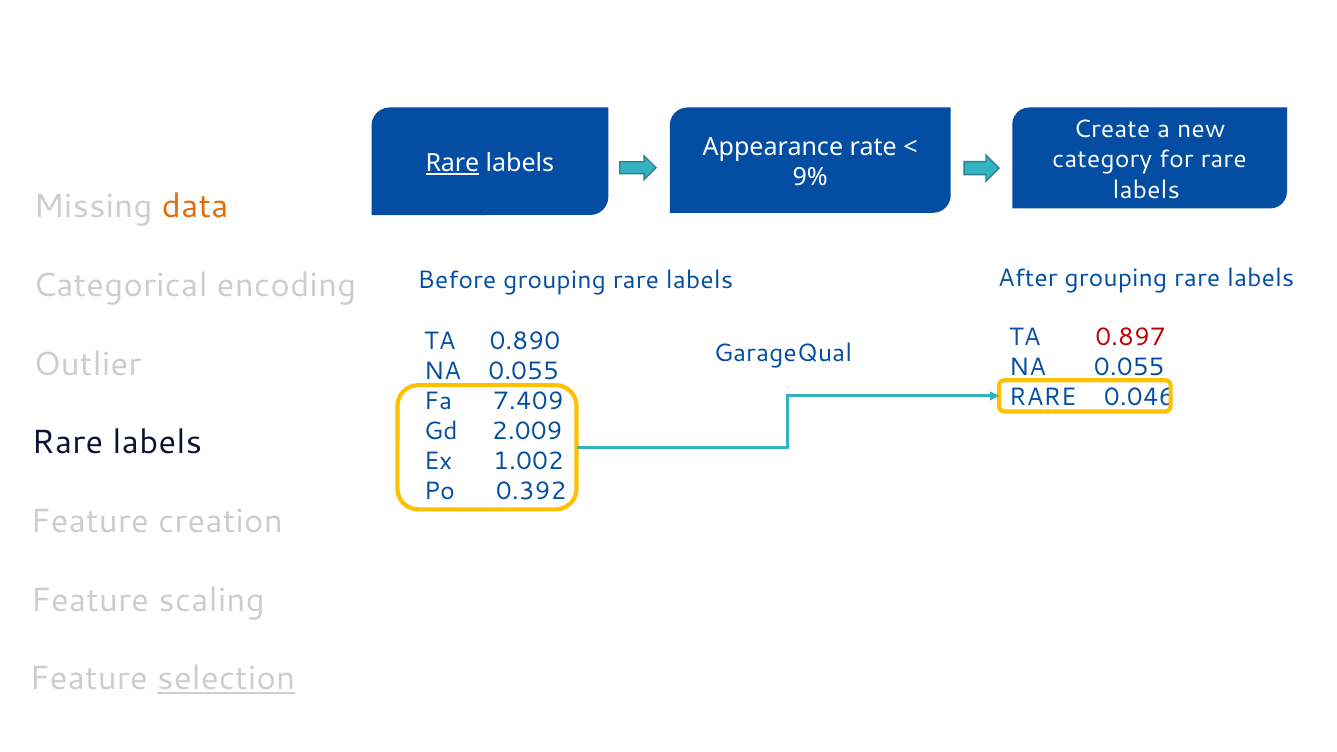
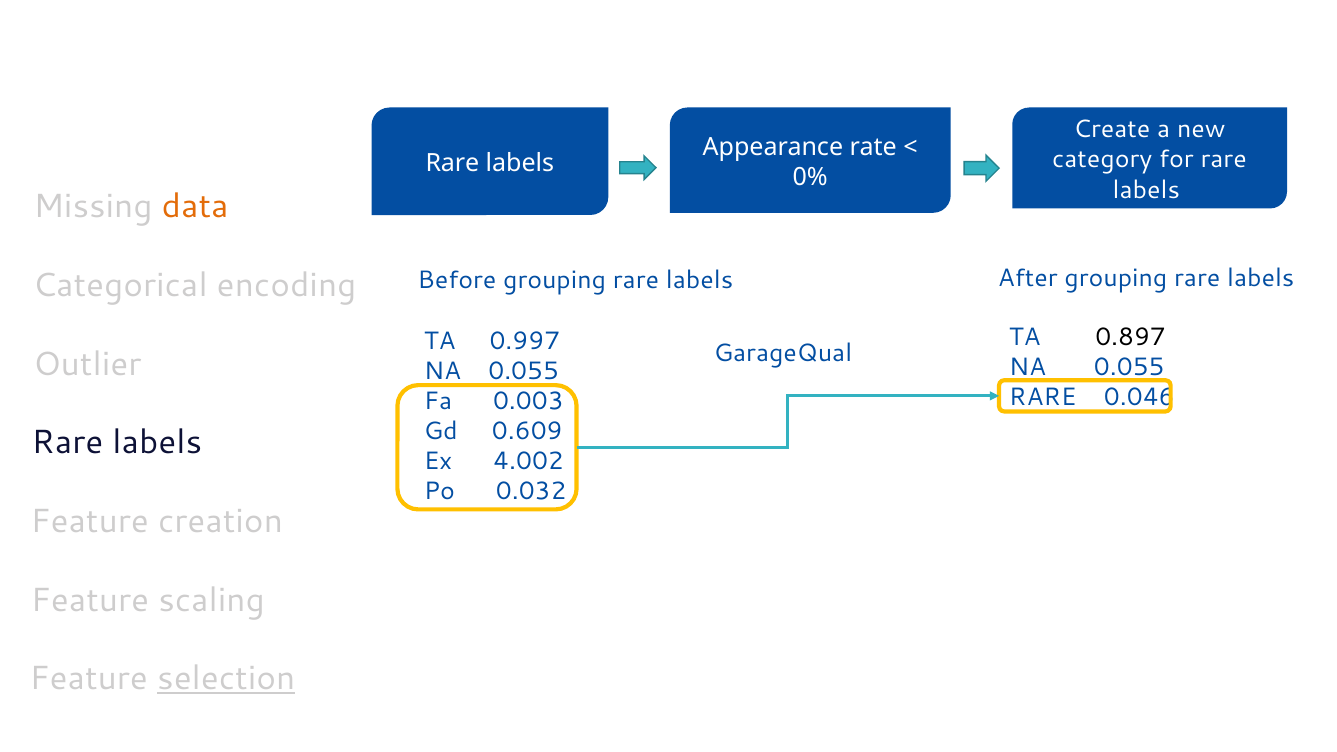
Rare at (452, 163) underline: present -> none
9%: 9% -> 0%
0.897 colour: red -> black
0.890: 0.890 -> 0.997
7.409: 7.409 -> 0.003
2.009: 2.009 -> 0.609
1.002: 1.002 -> 4.002
0.392: 0.392 -> 0.032
